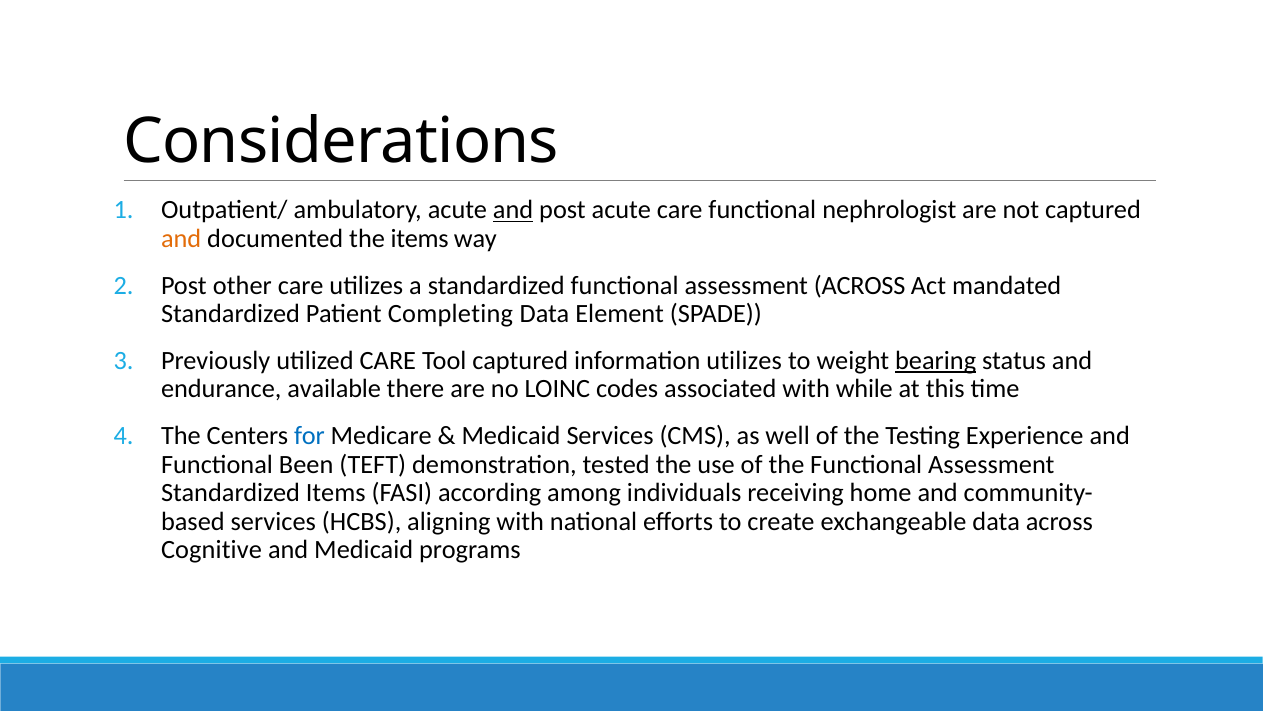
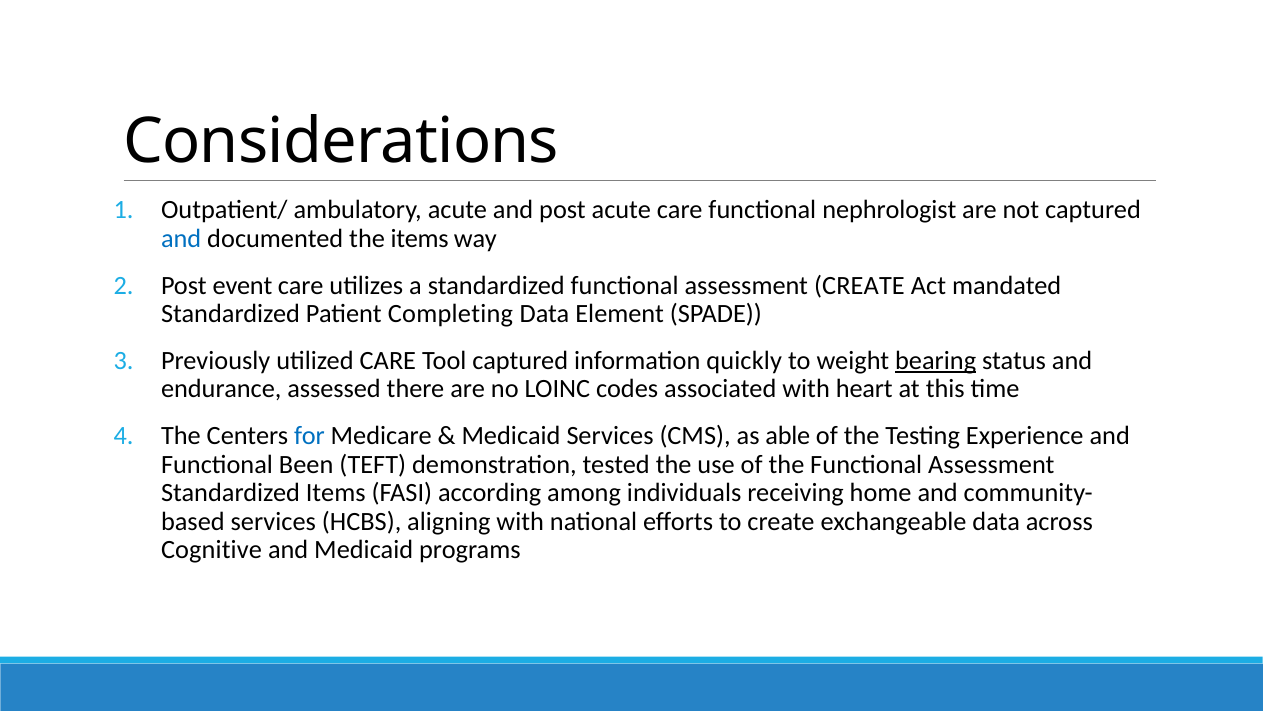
and at (513, 210) underline: present -> none
and at (181, 238) colour: orange -> blue
other: other -> event
assessment ACROSS: ACROSS -> CREATE
information utilizes: utilizes -> quickly
available: available -> assessed
while: while -> heart
well: well -> able
